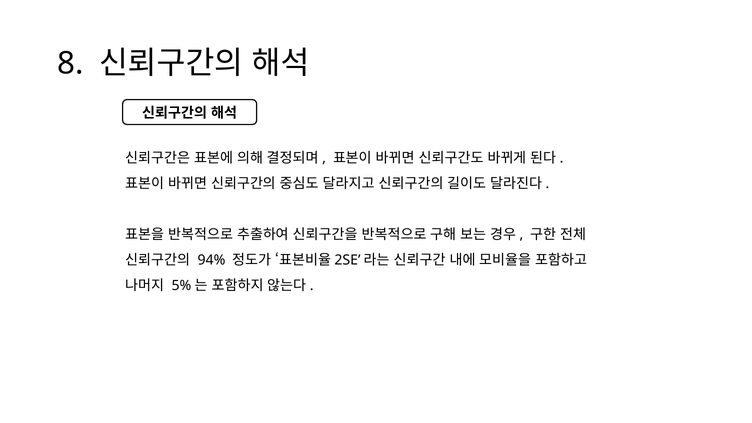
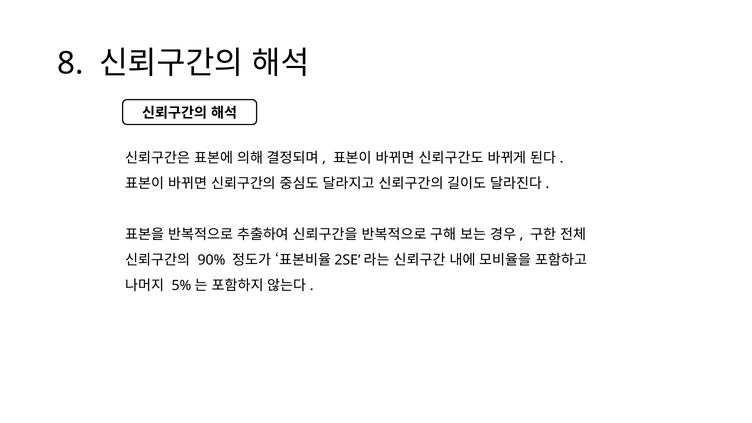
94%: 94% -> 90%
